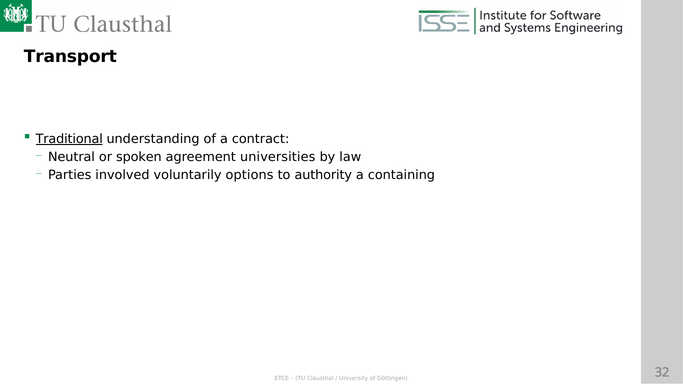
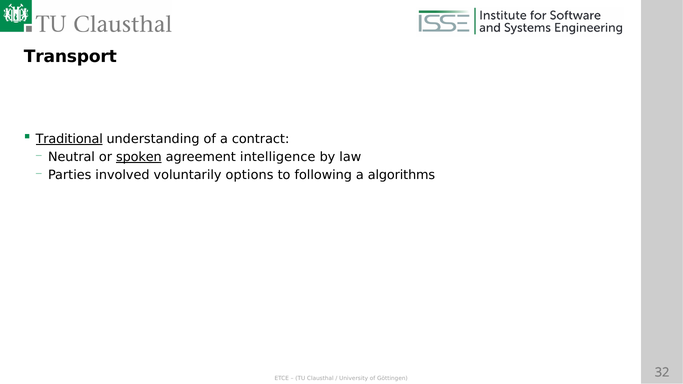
spoken underline: none -> present
universities: universities -> intelligence
authority: authority -> following
containing: containing -> algorithms
